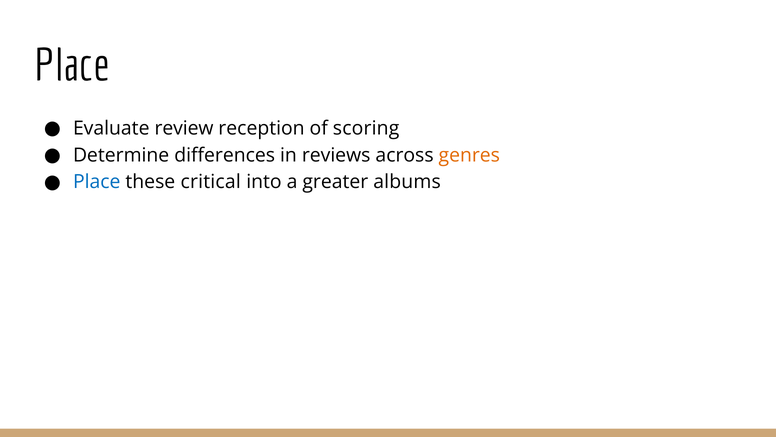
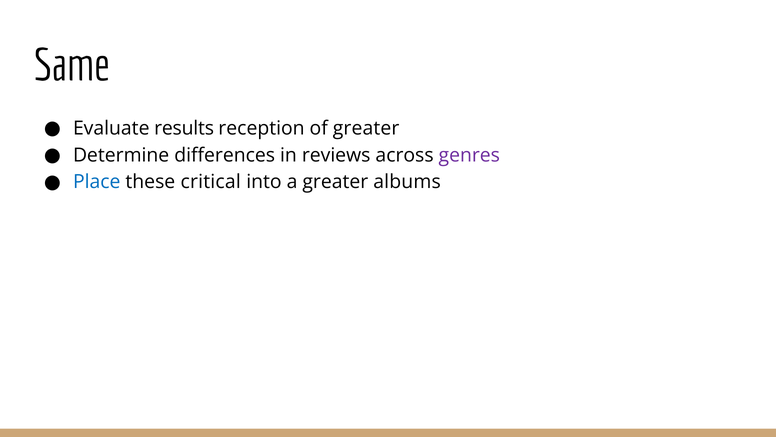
Place at (72, 66): Place -> Same
review: review -> results
of scoring: scoring -> greater
genres colour: orange -> purple
